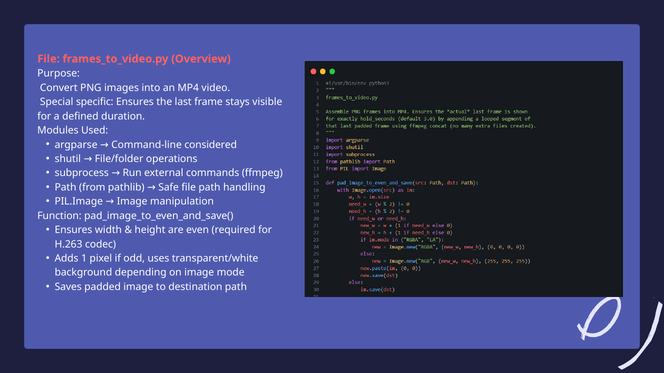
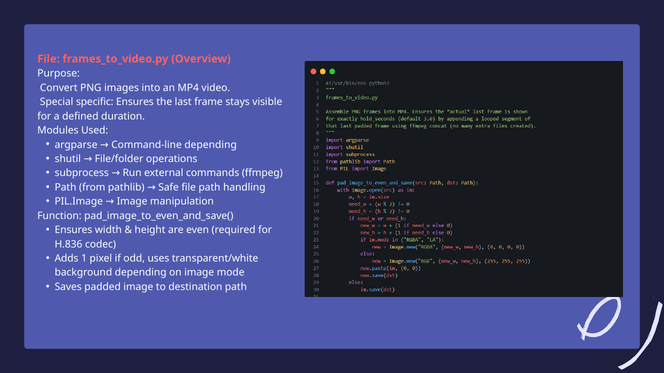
Command-line considered: considered -> depending
H.263: H.263 -> H.836
